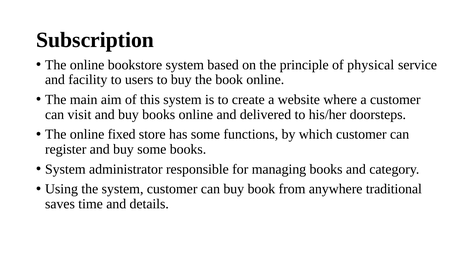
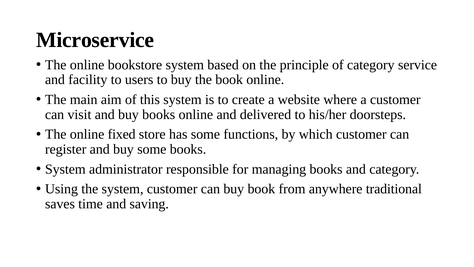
Subscription: Subscription -> Microservice
of physical: physical -> category
details: details -> saving
